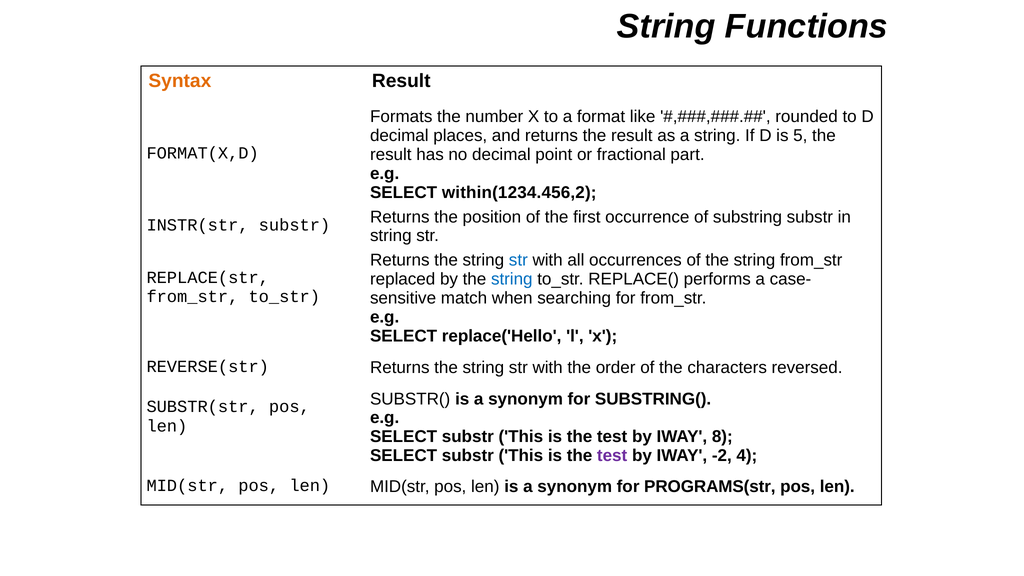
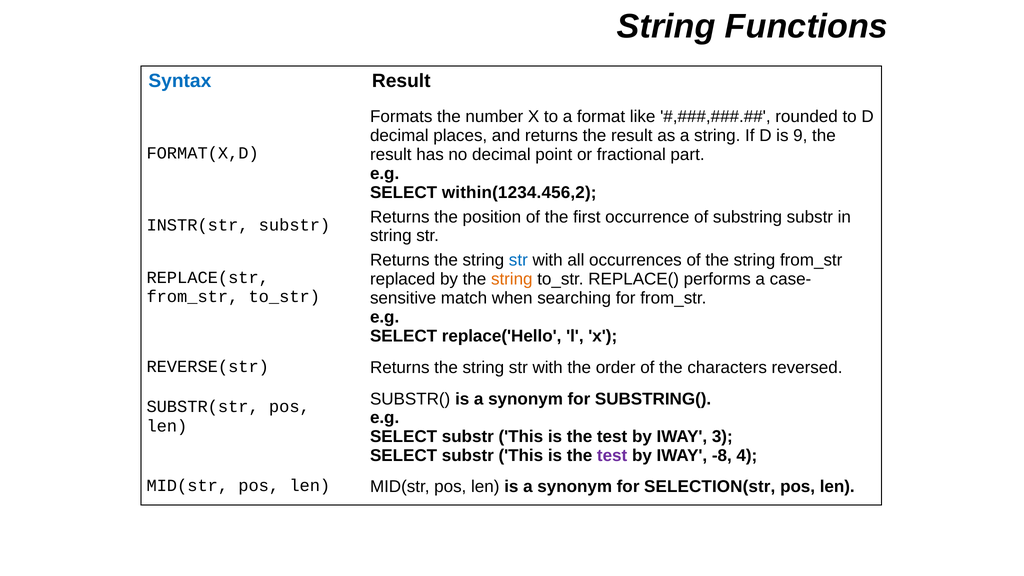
Syntax colour: orange -> blue
5: 5 -> 9
string at (512, 279) colour: blue -> orange
8: 8 -> 3
-2: -2 -> -8
PROGRAMS(str: PROGRAMS(str -> SELECTION(str
